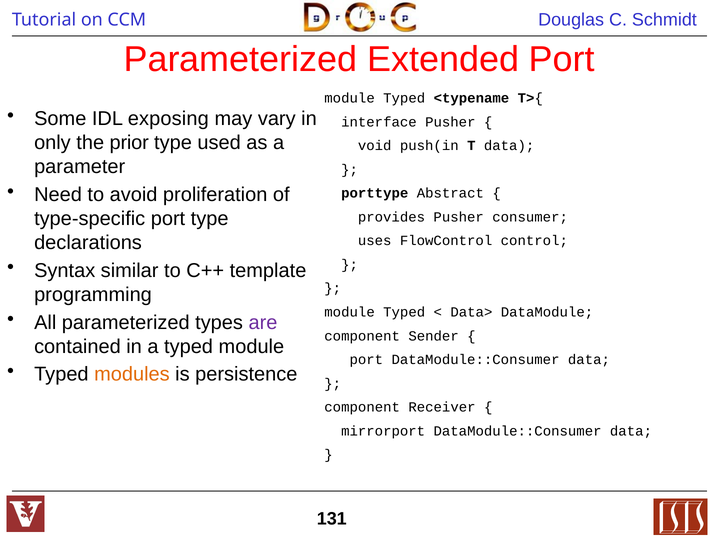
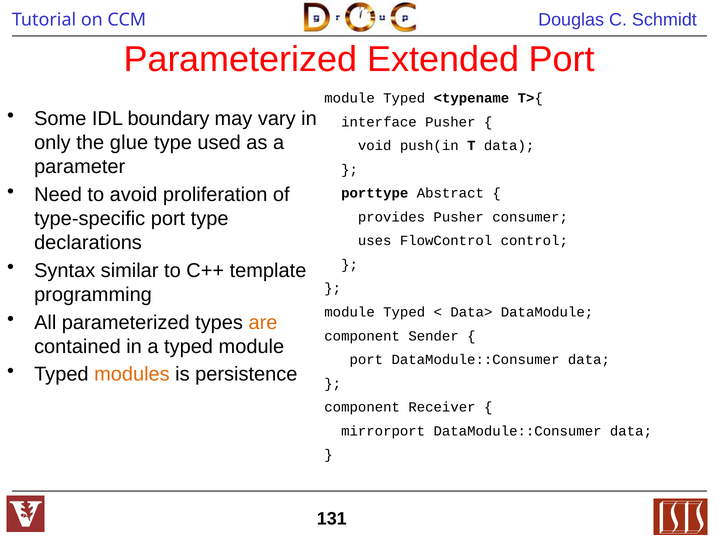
exposing: exposing -> boundary
prior: prior -> glue
are colour: purple -> orange
